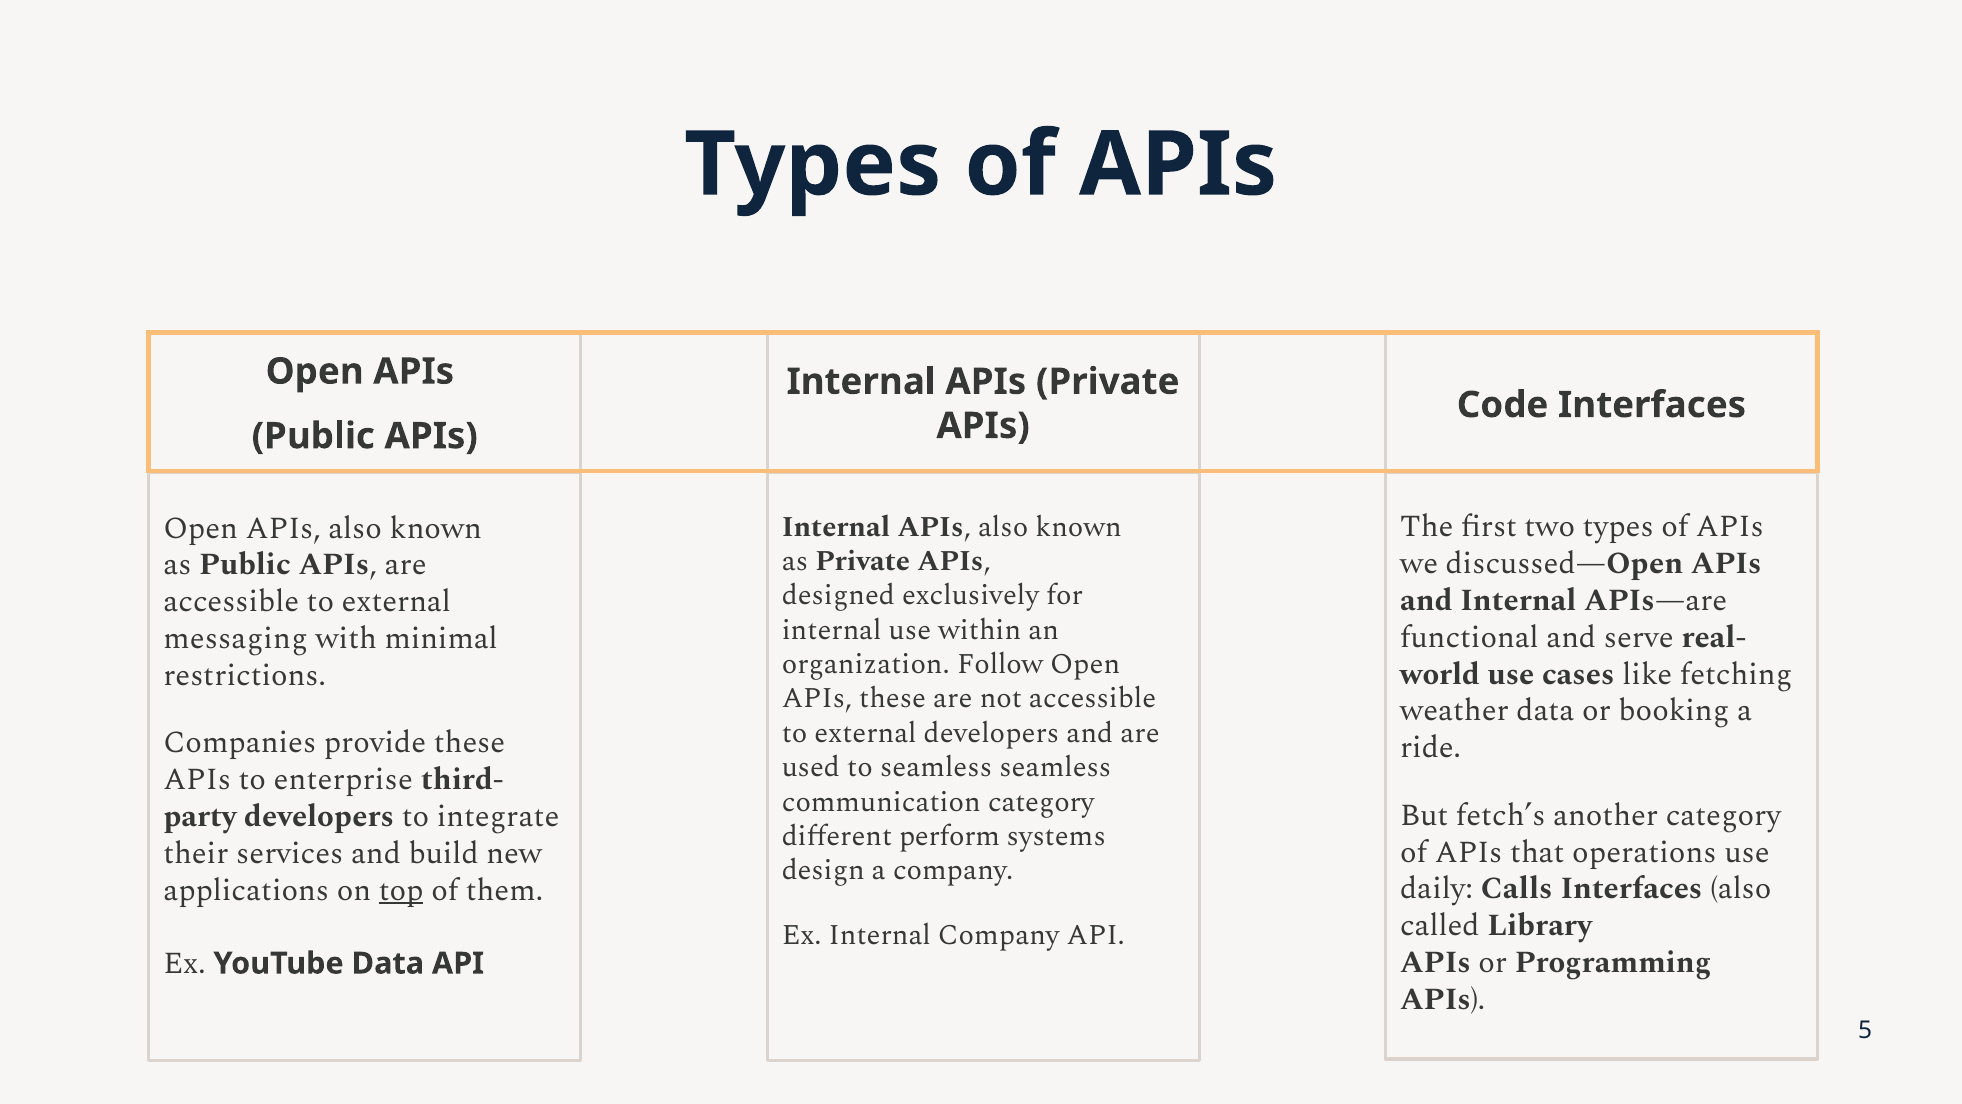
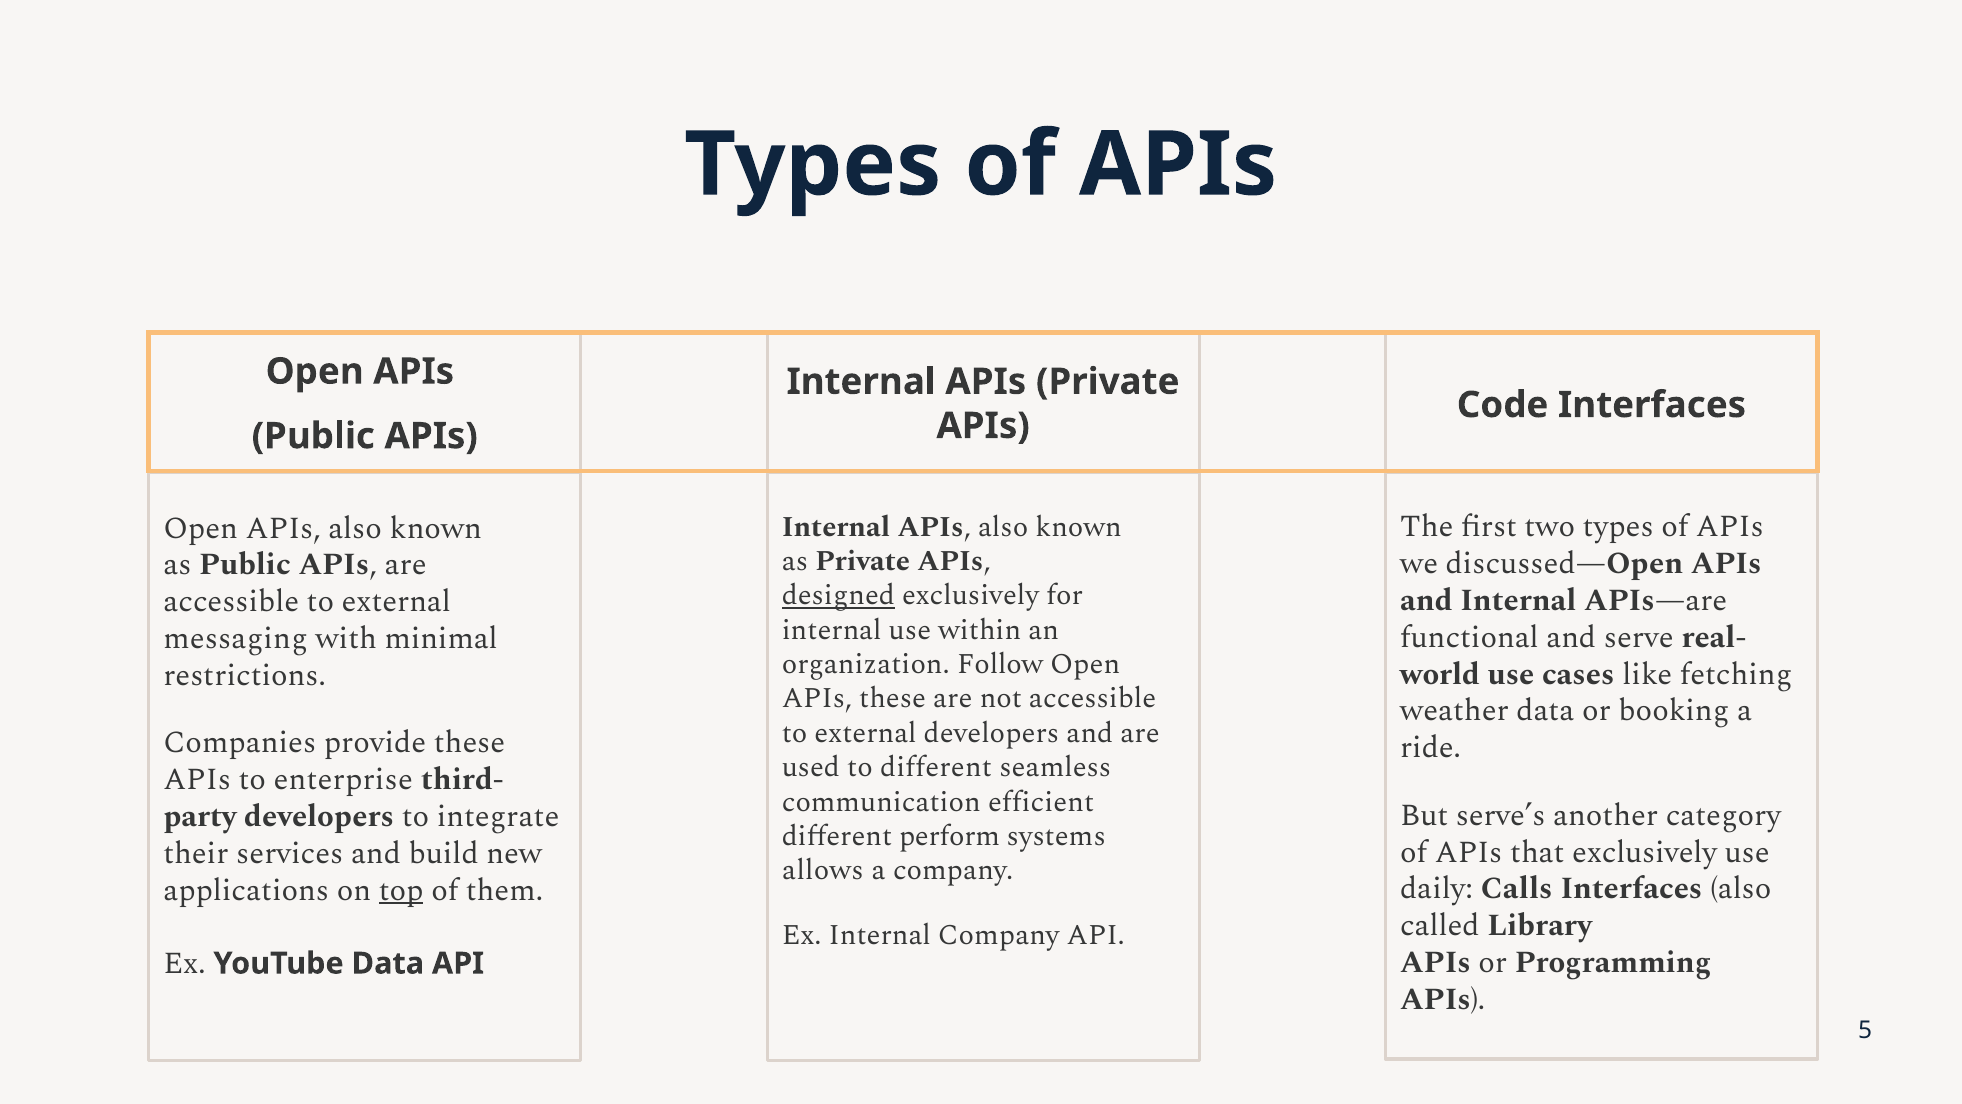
designed underline: none -> present
to seamless: seamless -> different
communication category: category -> efficient
fetch’s: fetch’s -> serve’s
that operations: operations -> exclusively
design: design -> allows
